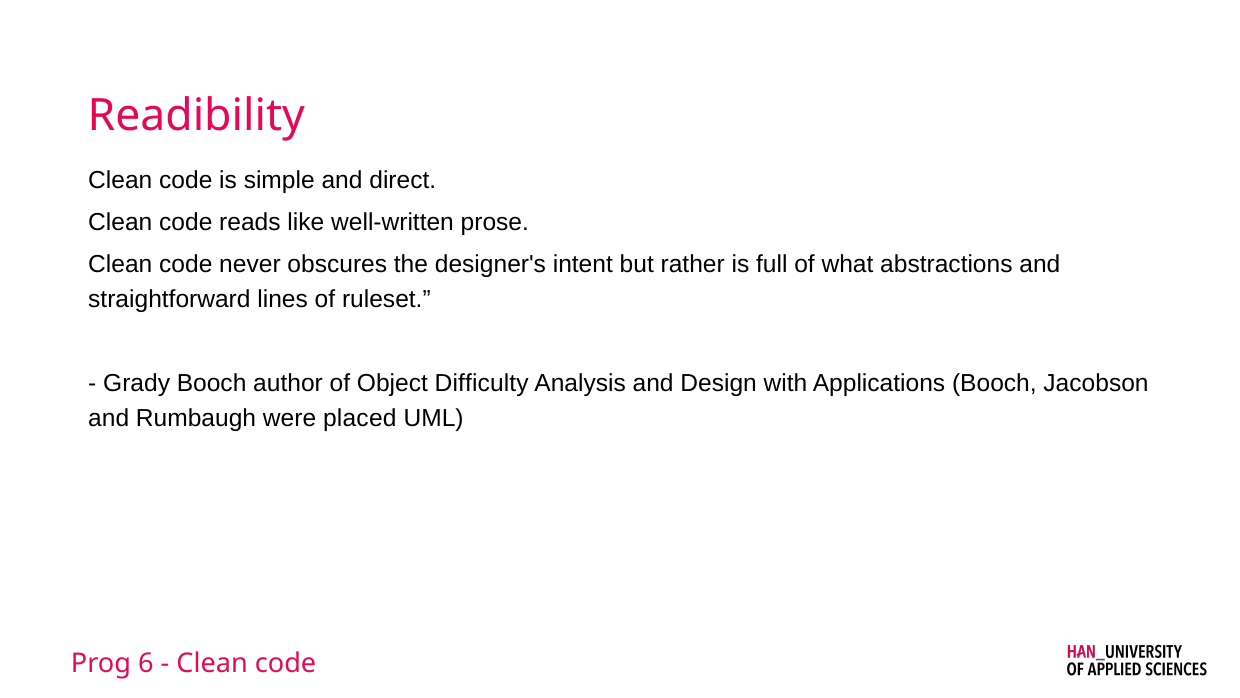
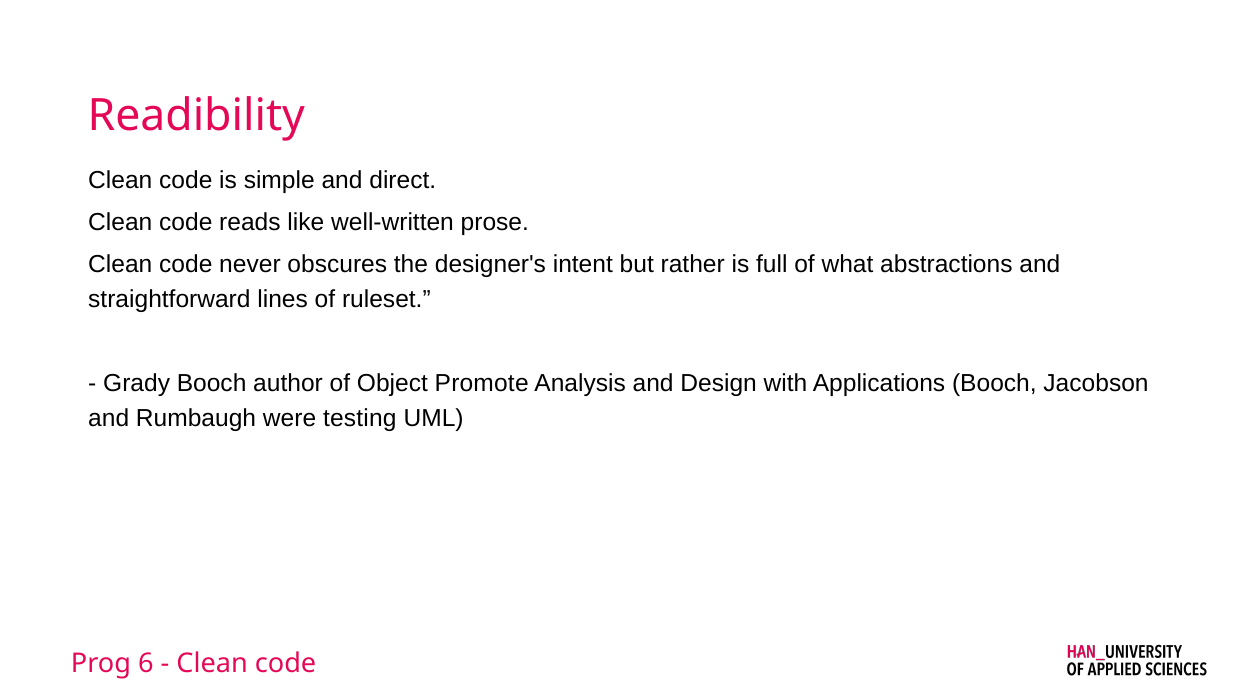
Difficulty: Difficulty -> Promote
placed: placed -> testing
